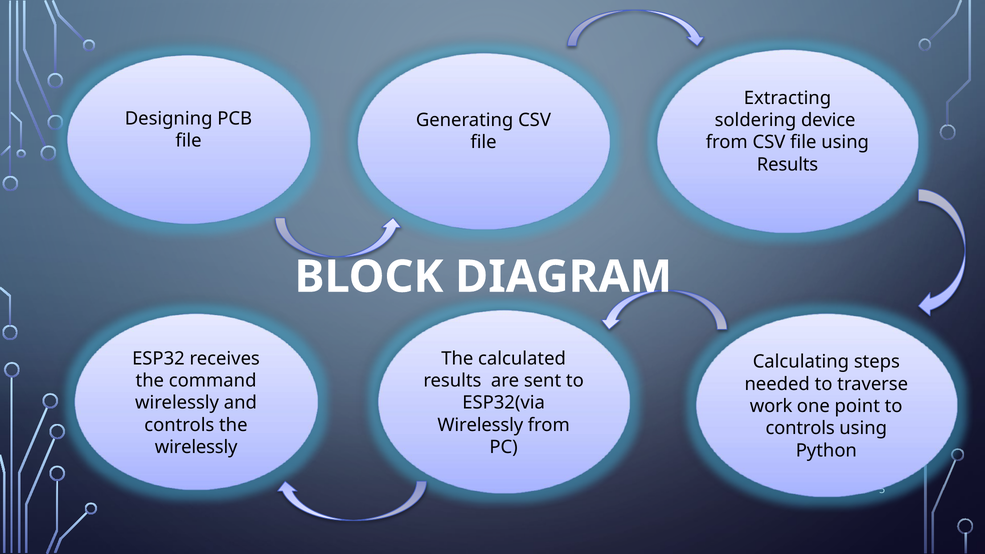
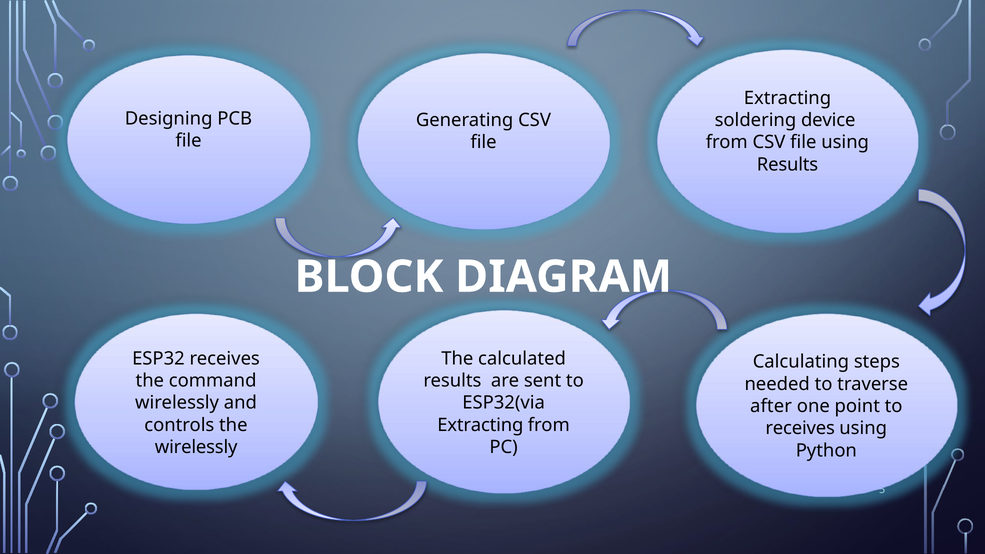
work: work -> after
Wirelessly at (480, 425): Wirelessly -> Extracting
controls at (800, 428): controls -> receives
